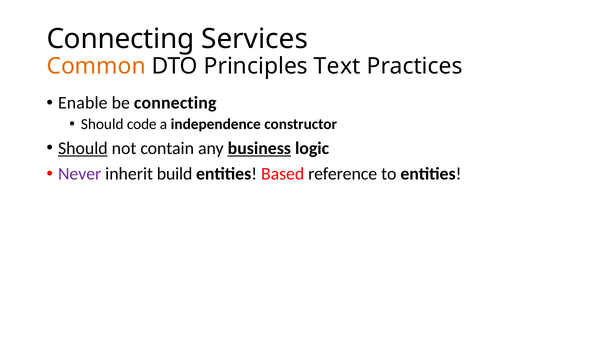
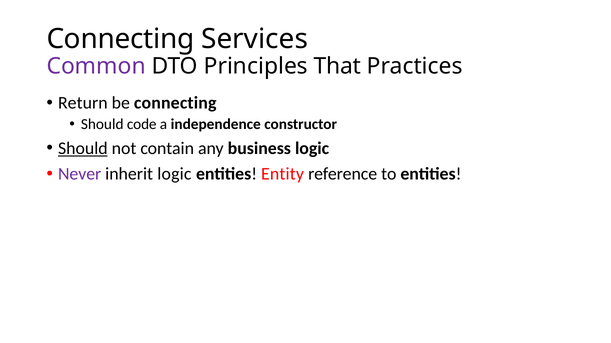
Common colour: orange -> purple
Text: Text -> That
Enable: Enable -> Return
business underline: present -> none
inherit build: build -> logic
Based: Based -> Entity
